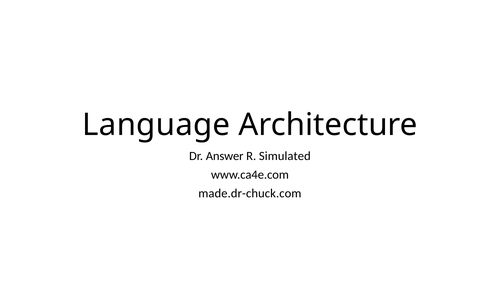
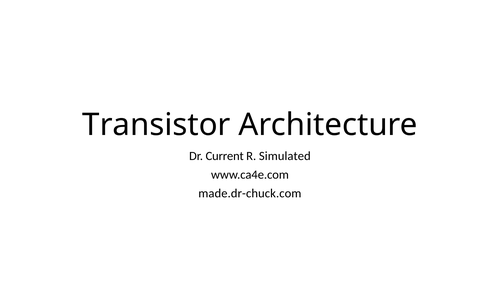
Language: Language -> Transistor
Answer: Answer -> Current
